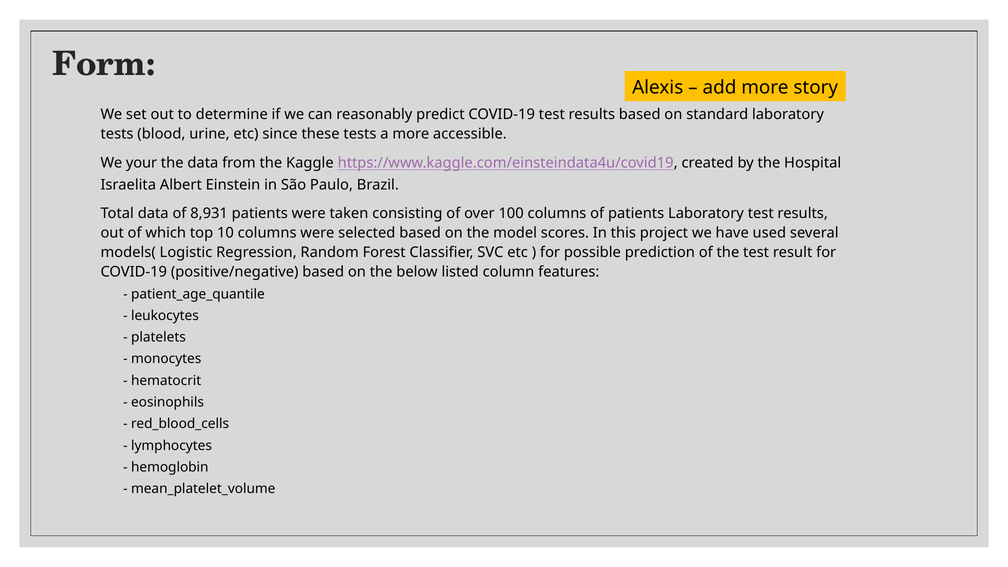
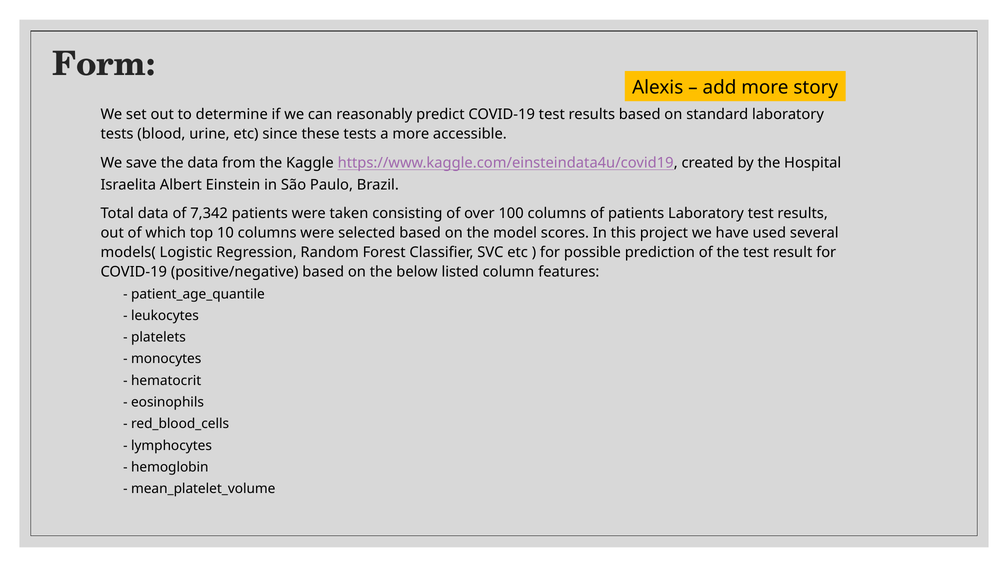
your: your -> save
8,931: 8,931 -> 7,342
